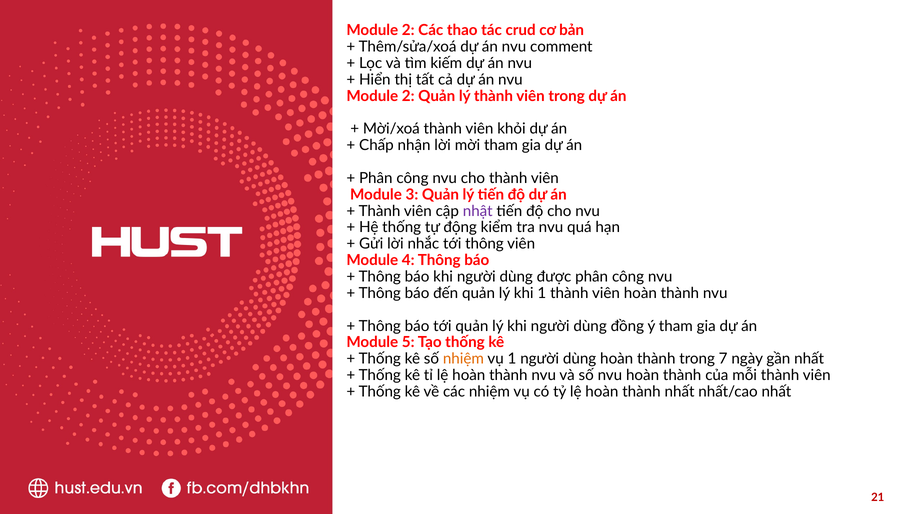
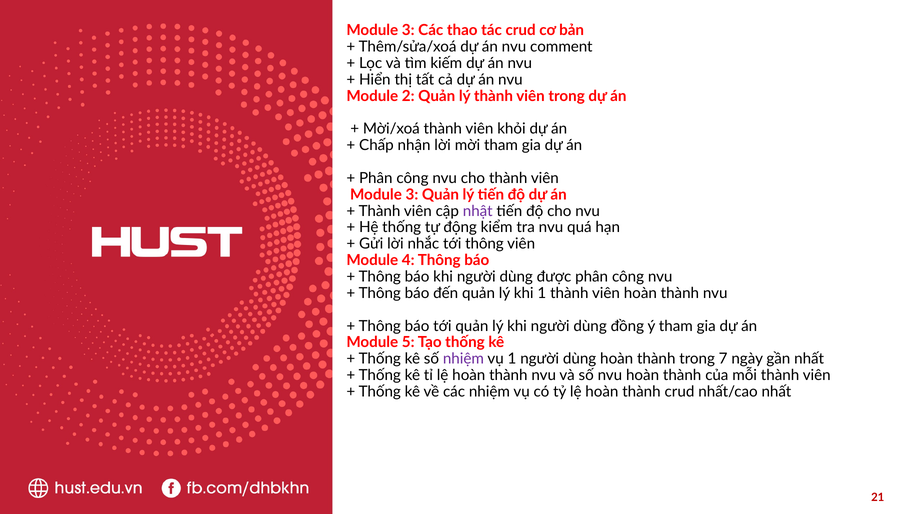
2 at (408, 30): 2 -> 3
nhiệm at (463, 359) colour: orange -> purple
thành nhất: nhất -> crud
